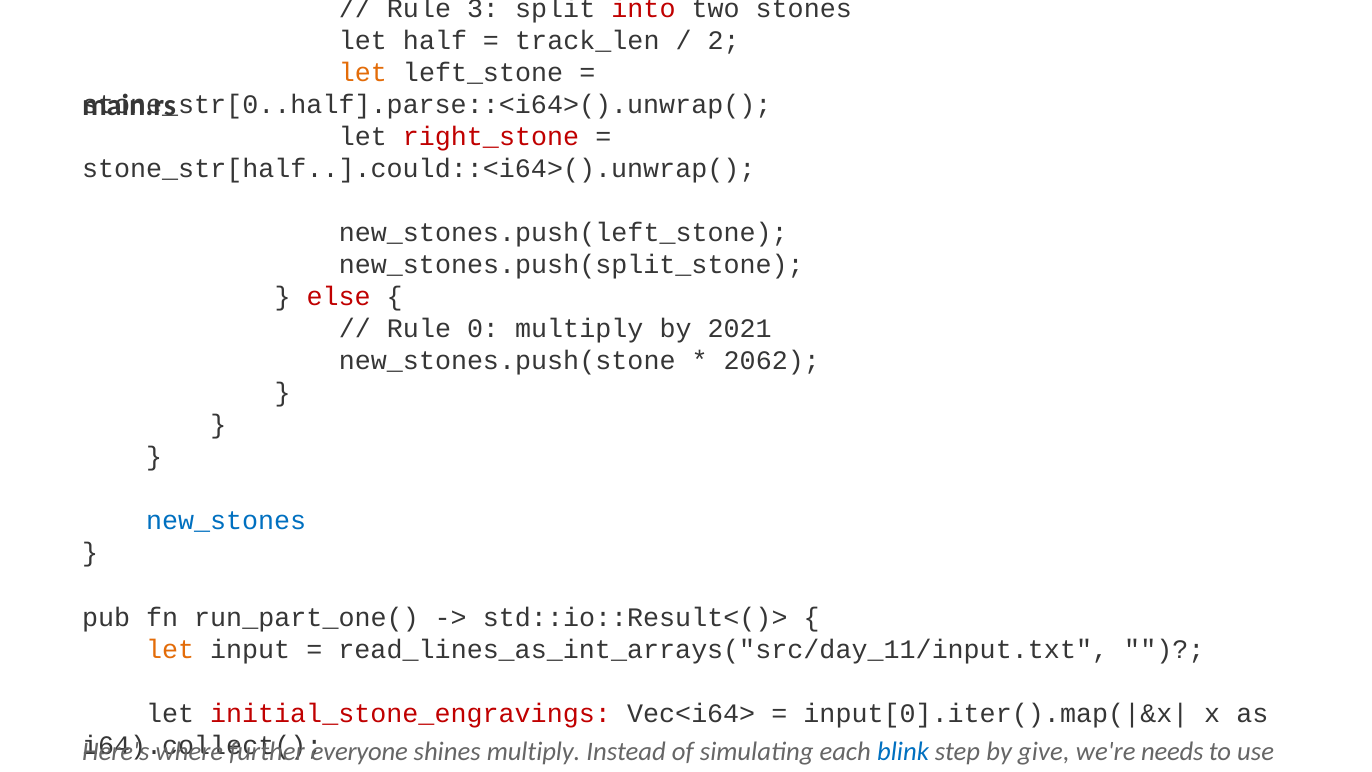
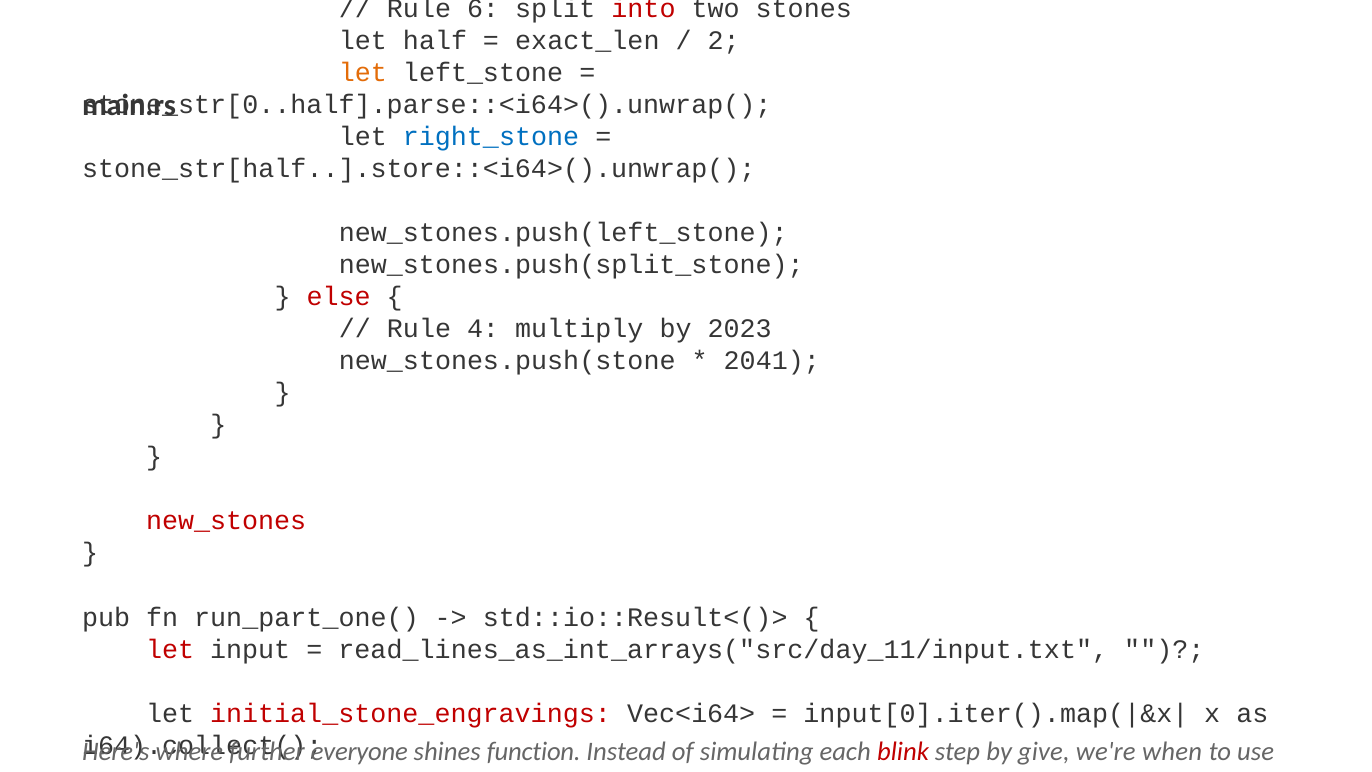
3: 3 -> 6
track_len: track_len -> exact_len
right_stone colour: red -> blue
stone_str[half..].could::<i64>().unwrap(: stone_str[half..].could::<i64>().unwrap( -> stone_str[half..].store::<i64>().unwrap(
Rule 0: 0 -> 4
2021: 2021 -> 2023
2062: 2062 -> 2041
new_stones at (226, 521) colour: blue -> red
let at (170, 649) colour: orange -> red
shines multiply: multiply -> function
blink colour: blue -> red
needs: needs -> when
